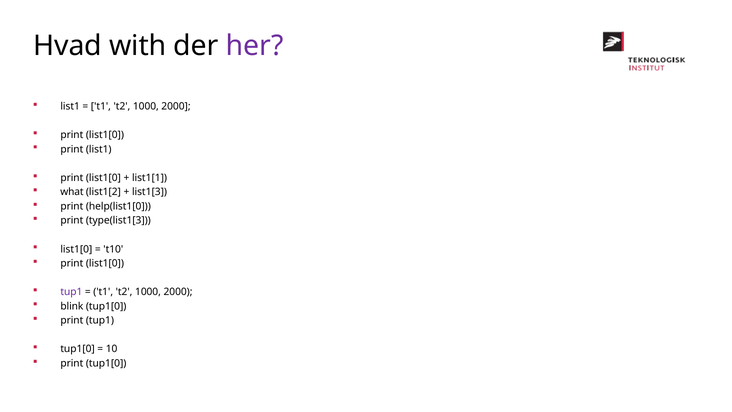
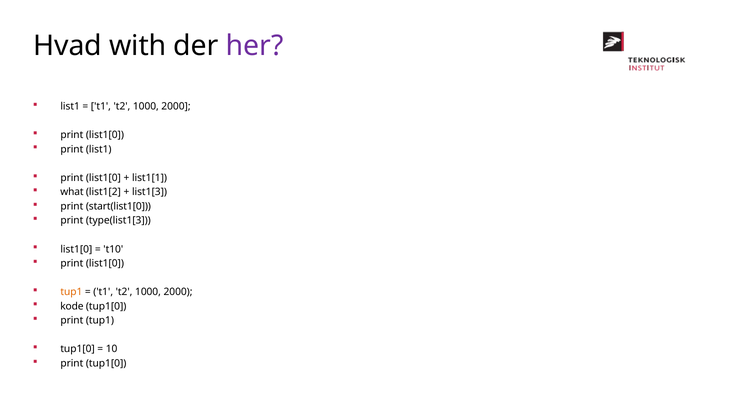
help(list1[0: help(list1[0 -> start(list1[0
tup1 at (71, 292) colour: purple -> orange
blink: blink -> kode
